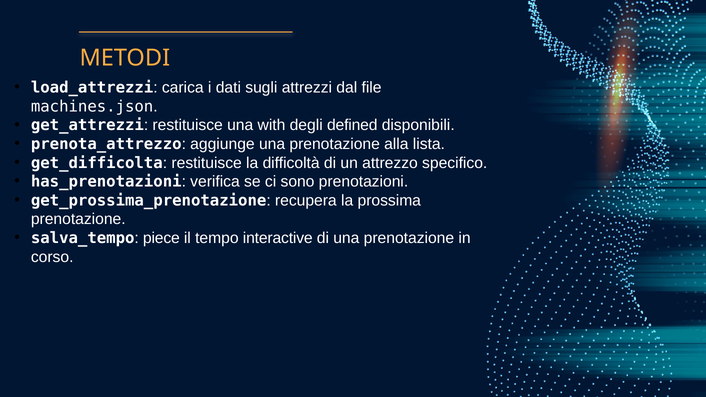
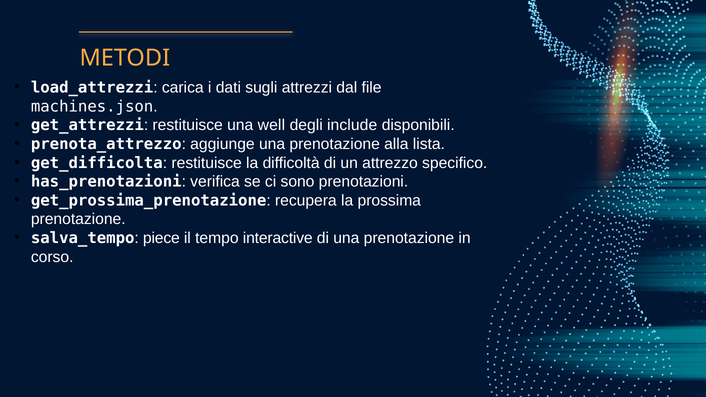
with: with -> well
defined: defined -> include
